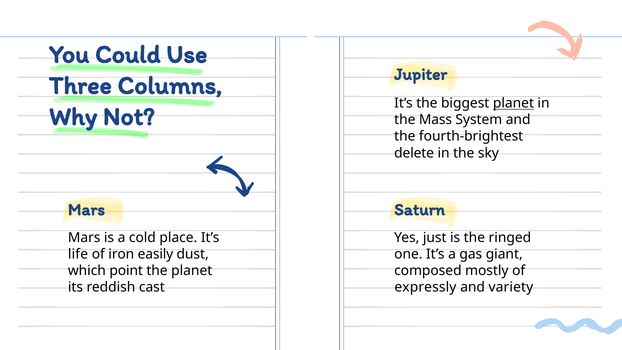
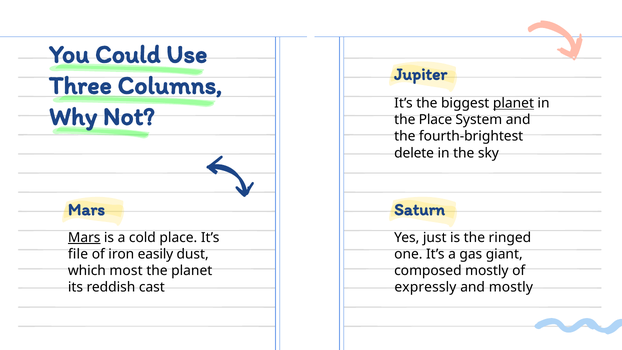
the Mass: Mass -> Place
Mars at (84, 237) underline: none -> present
life: life -> file
point: point -> most
and variety: variety -> mostly
